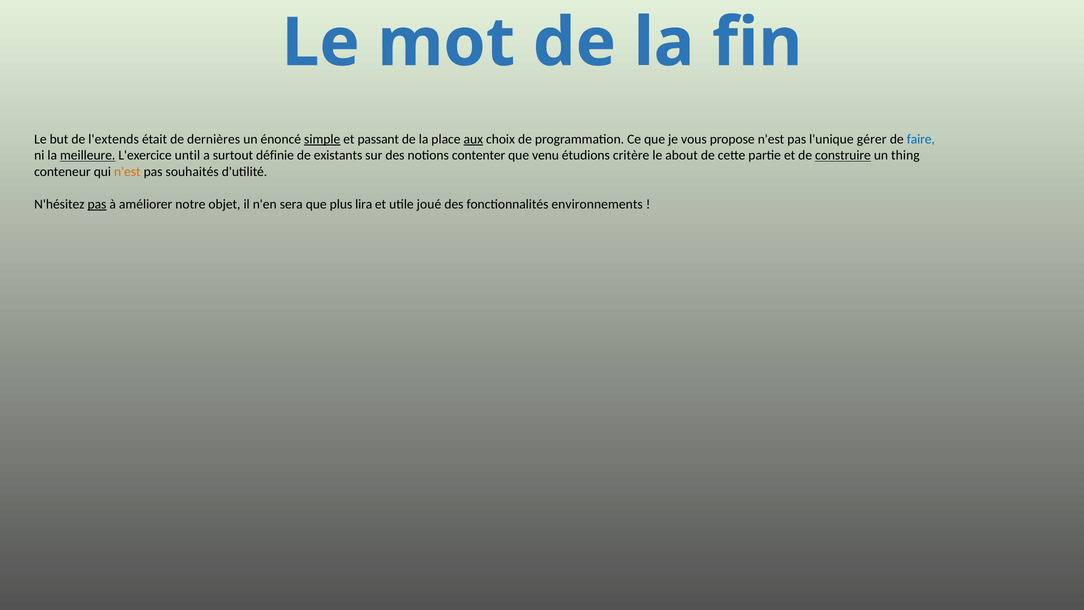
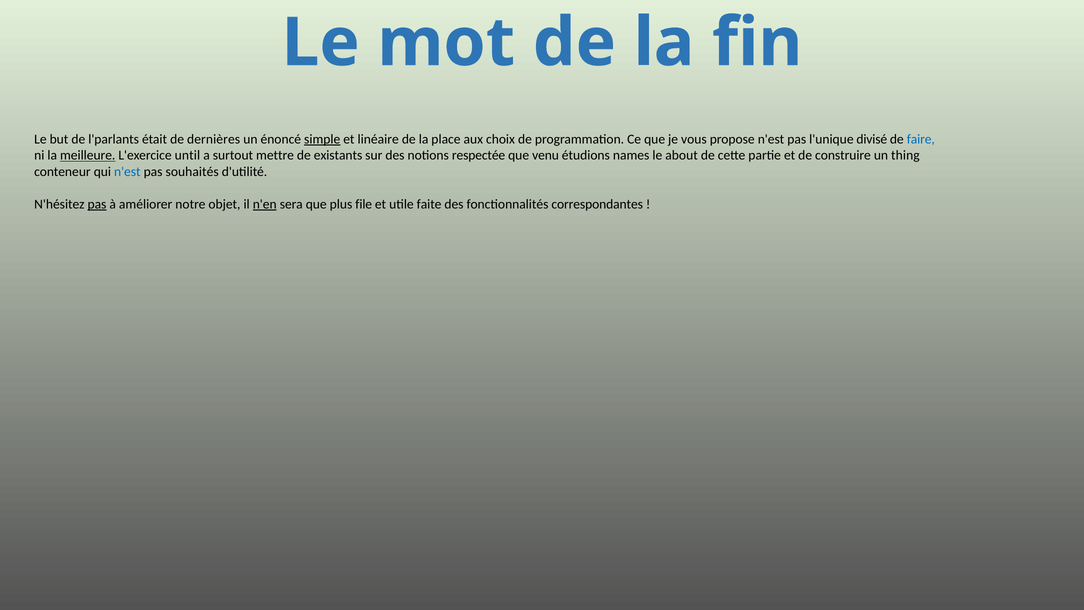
l'extends: l'extends -> l'parlants
passant: passant -> linéaire
aux underline: present -> none
gérer: gérer -> divisé
définie: définie -> mettre
contenter: contenter -> respectée
critère: critère -> names
construire underline: present -> none
n'est at (127, 172) colour: orange -> blue
n'en underline: none -> present
lira: lira -> file
joué: joué -> faite
environnements: environnements -> correspondantes
